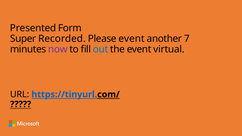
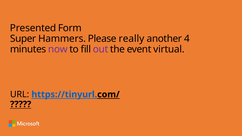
Recorded: Recorded -> Hammers
Please event: event -> really
7: 7 -> 4
out colour: blue -> purple
